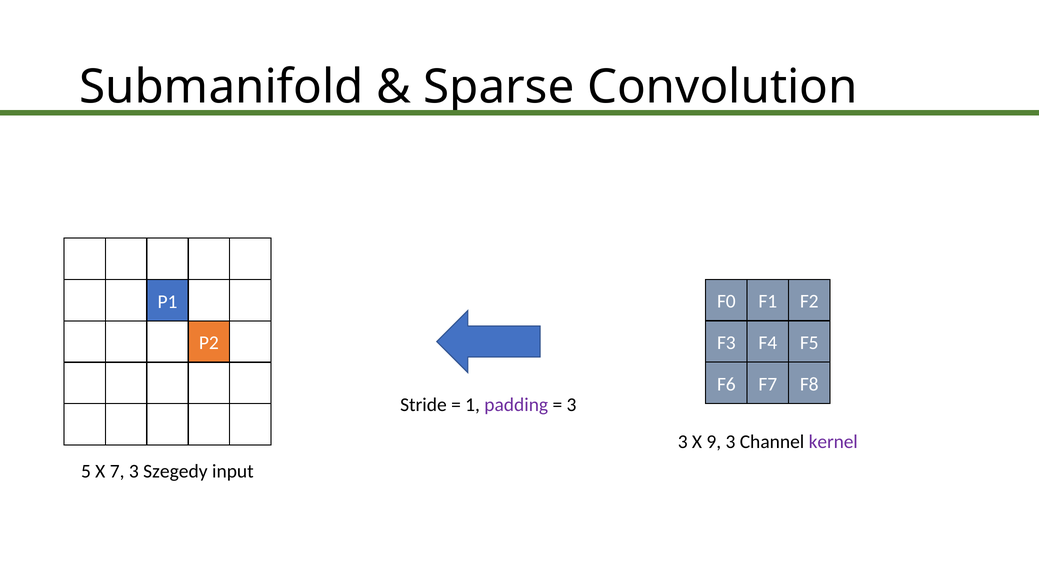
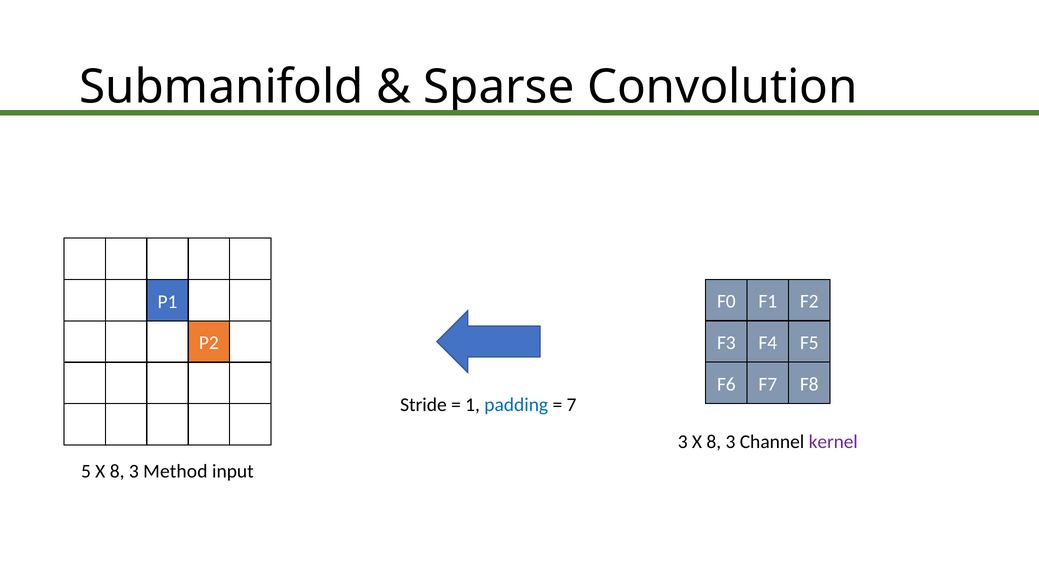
padding colour: purple -> blue
3 at (571, 405): 3 -> 7
3 X 9: 9 -> 8
5 X 7: 7 -> 8
Szegedy: Szegedy -> Method
